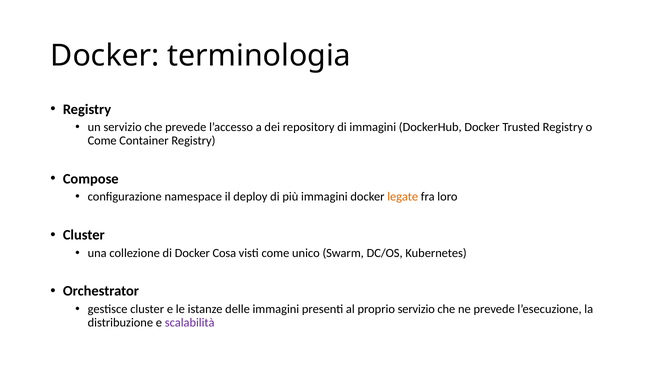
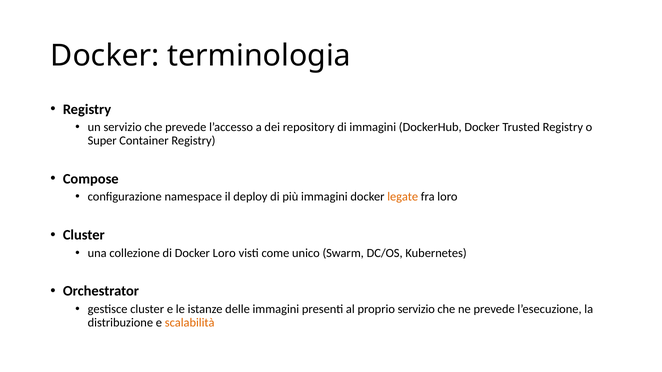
Come at (102, 141): Come -> Super
Docker Cosa: Cosa -> Loro
scalabilità colour: purple -> orange
